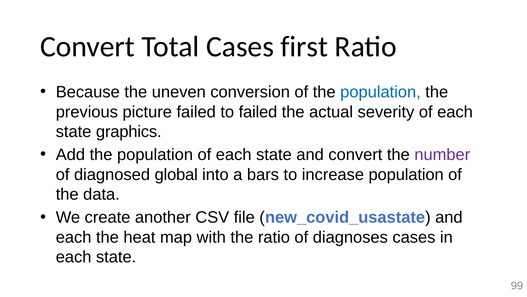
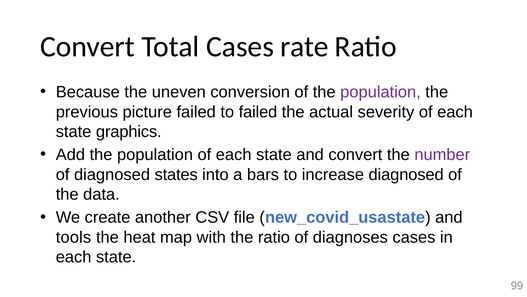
first: first -> rate
population at (380, 92) colour: blue -> purple
global: global -> states
increase population: population -> diagnosed
each at (74, 237): each -> tools
